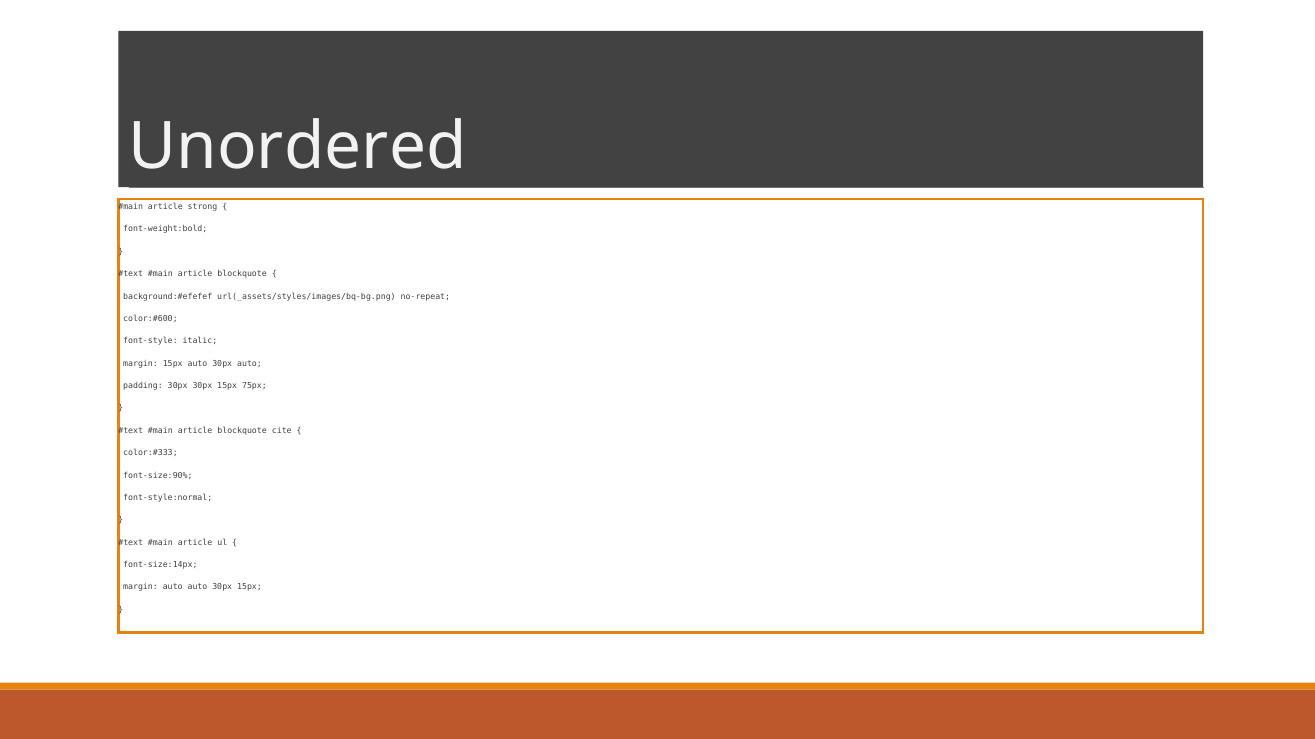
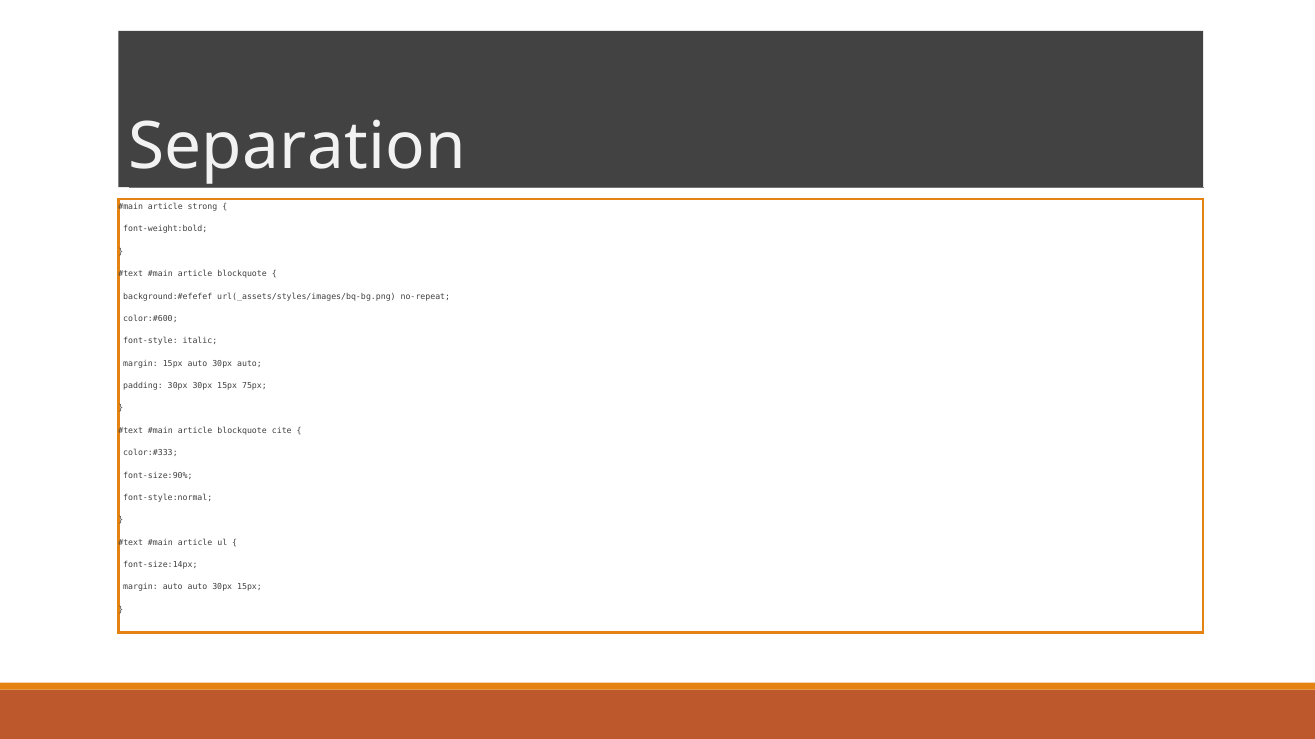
Unordered: Unordered -> Separation
